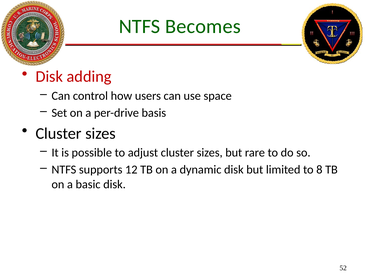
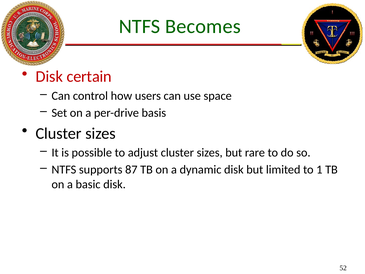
adding: adding -> certain
12: 12 -> 87
8: 8 -> 1
